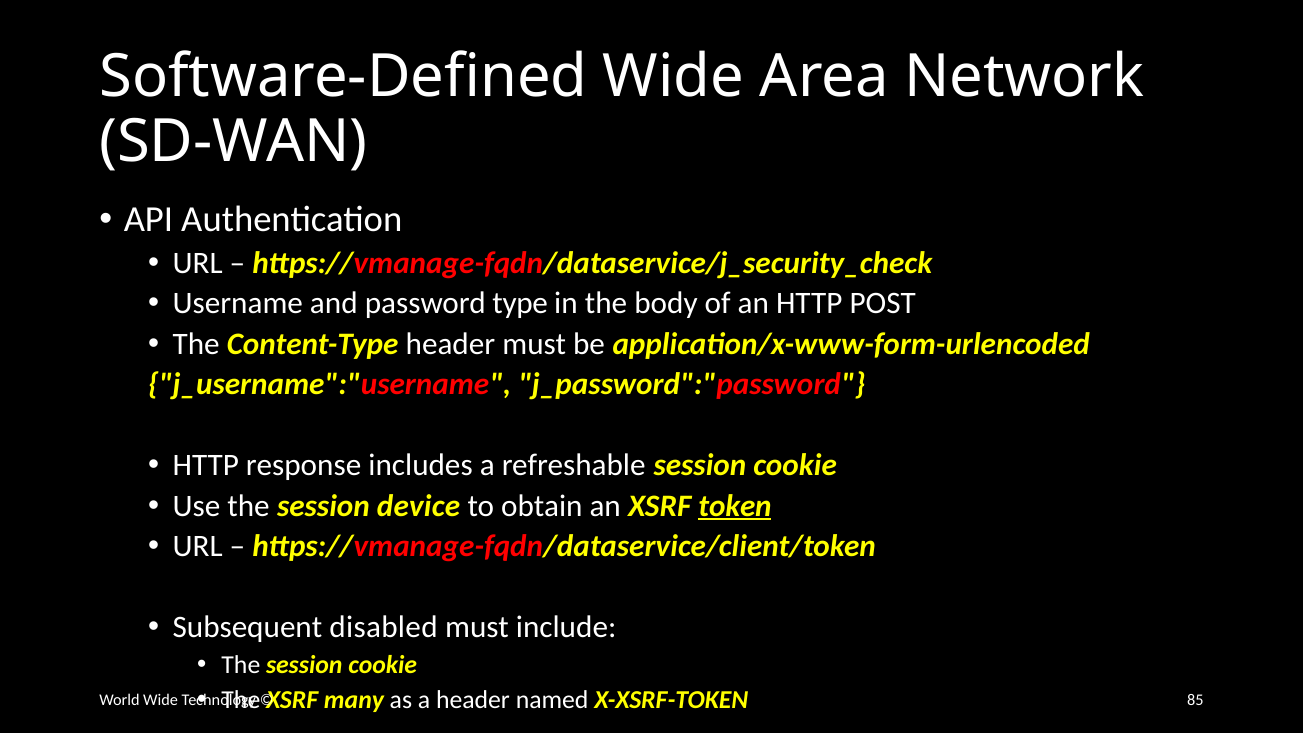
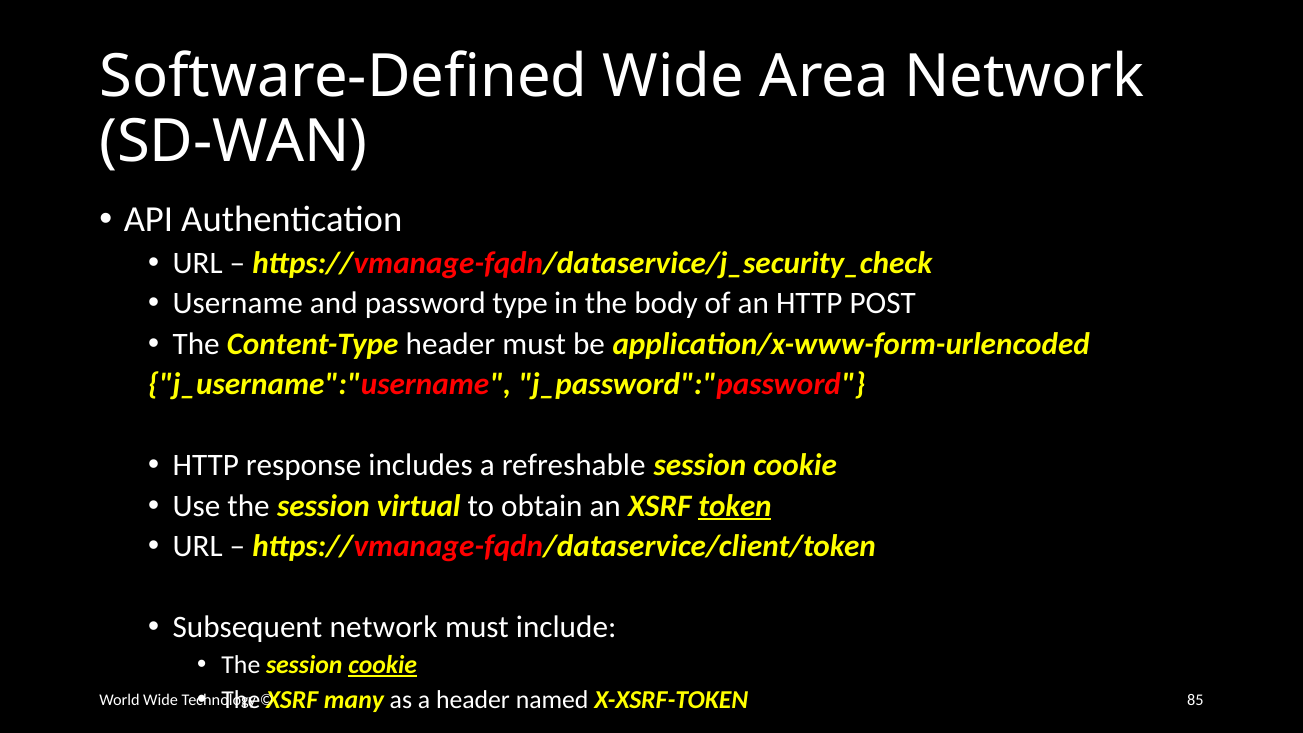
device: device -> virtual
Subsequent disabled: disabled -> network
cookie at (383, 665) underline: none -> present
